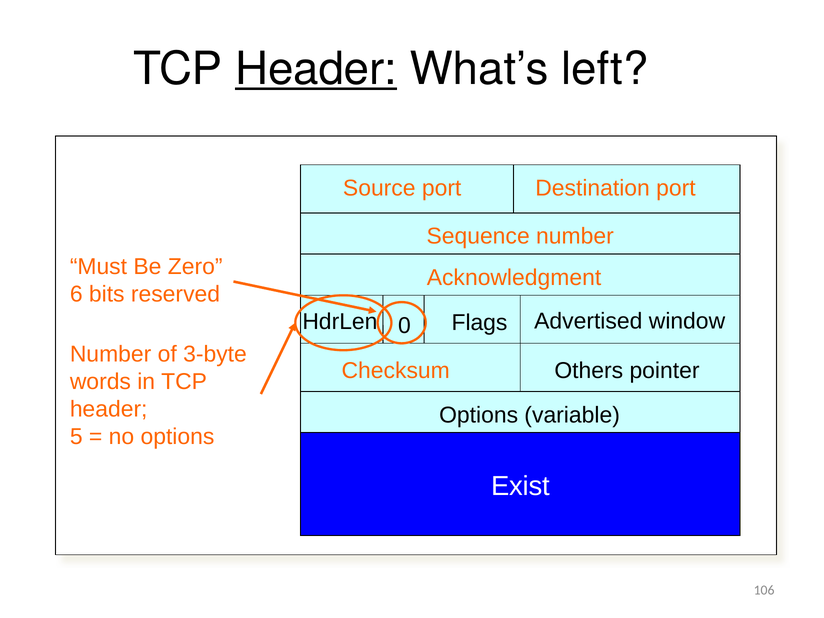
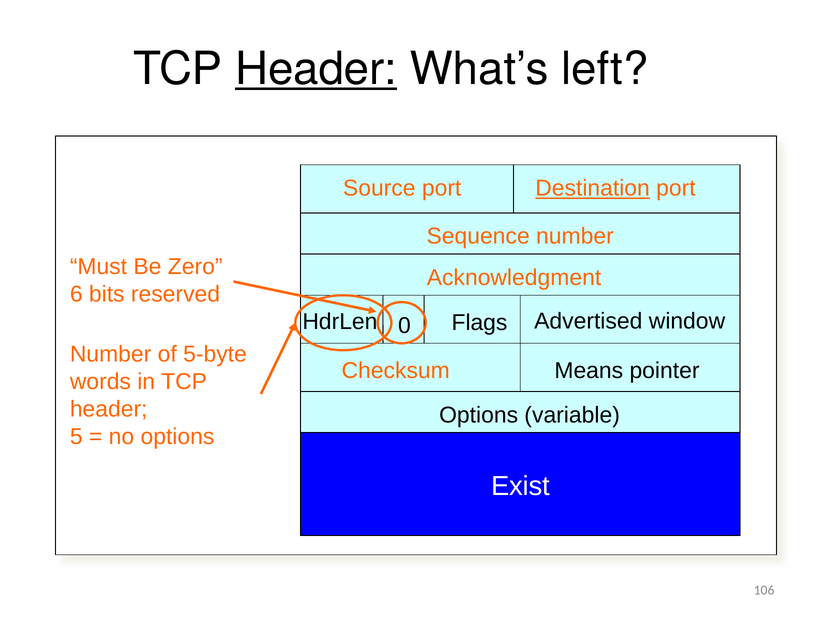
Destination underline: none -> present
3-byte: 3-byte -> 5-byte
Others: Others -> Means
